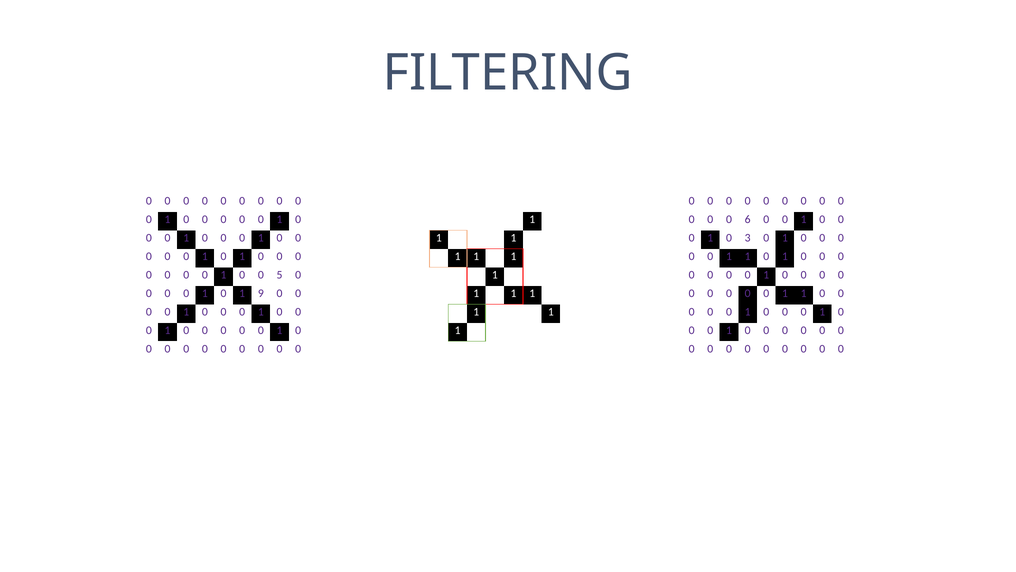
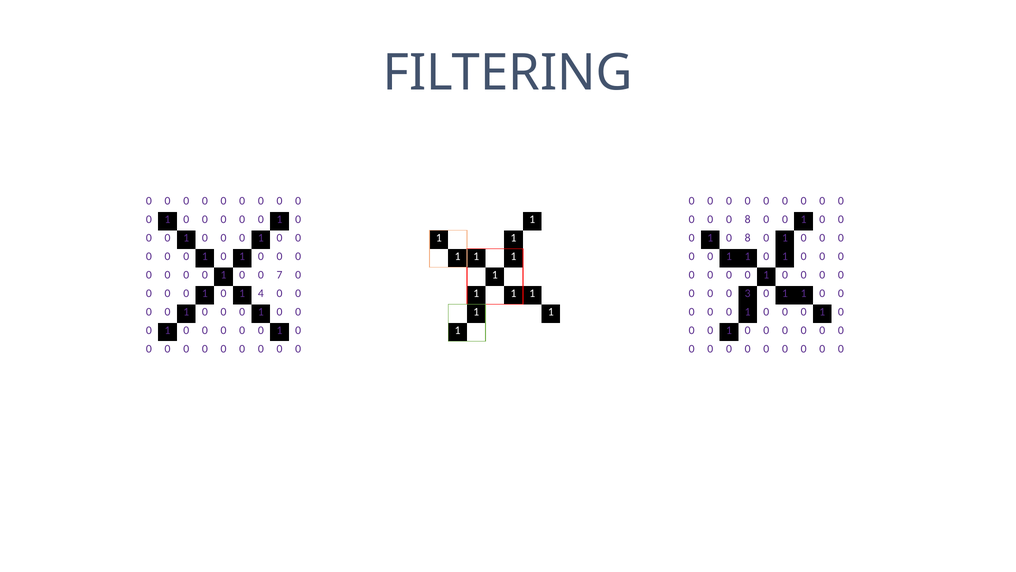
0 0 6: 6 -> 8
1 0 3: 3 -> 8
5: 5 -> 7
9: 9 -> 4
0 at (748, 293): 0 -> 3
